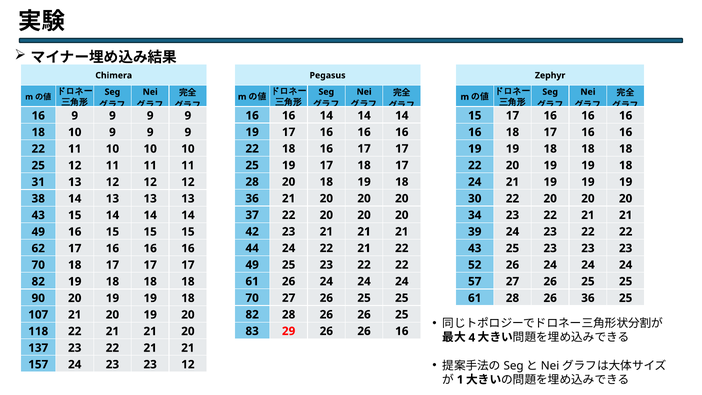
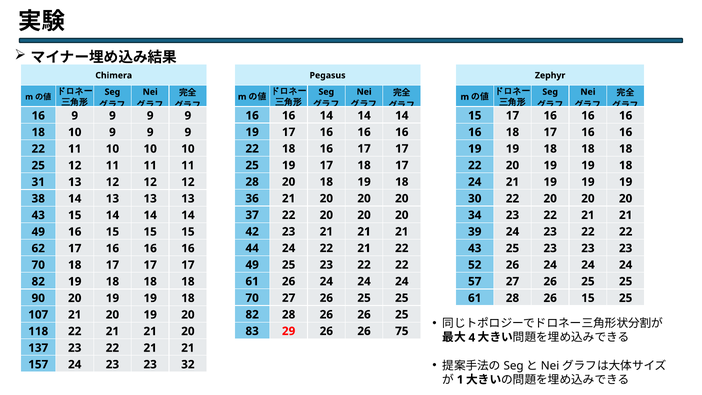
26 36: 36 -> 15
26 16: 16 -> 75
23 12: 12 -> 32
